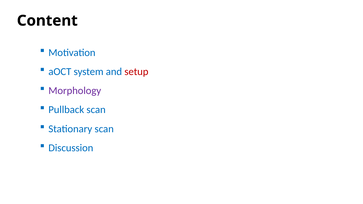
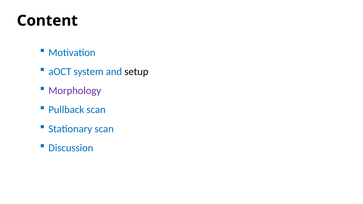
setup colour: red -> black
